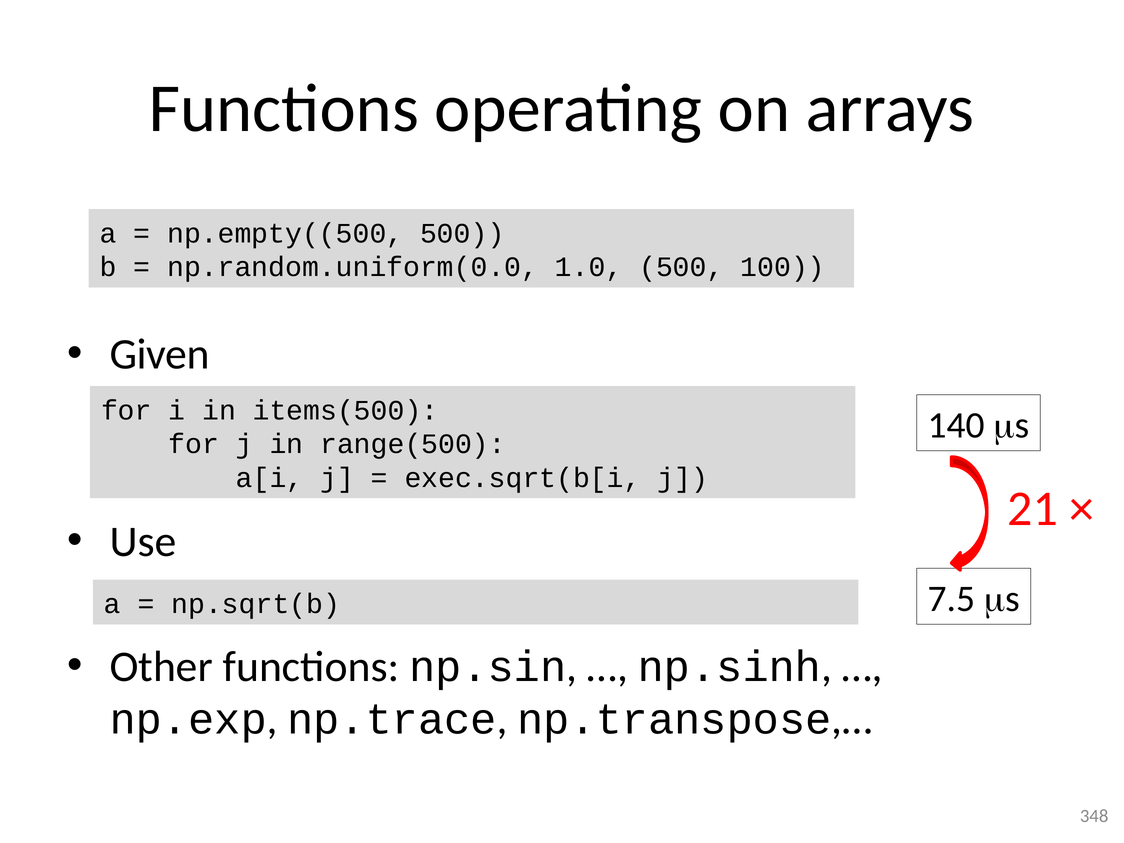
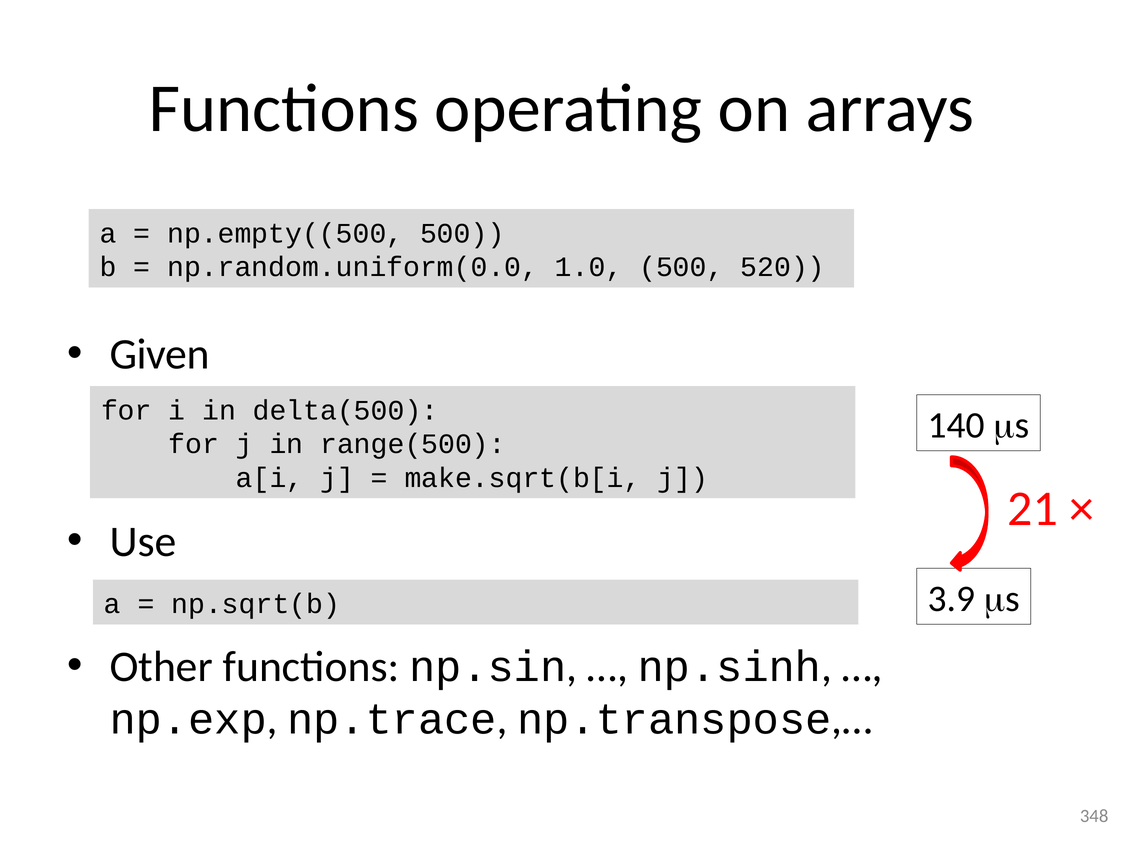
100: 100 -> 520
items(500: items(500 -> delta(500
exec.sqrt(b[i: exec.sqrt(b[i -> make.sqrt(b[i
7.5: 7.5 -> 3.9
